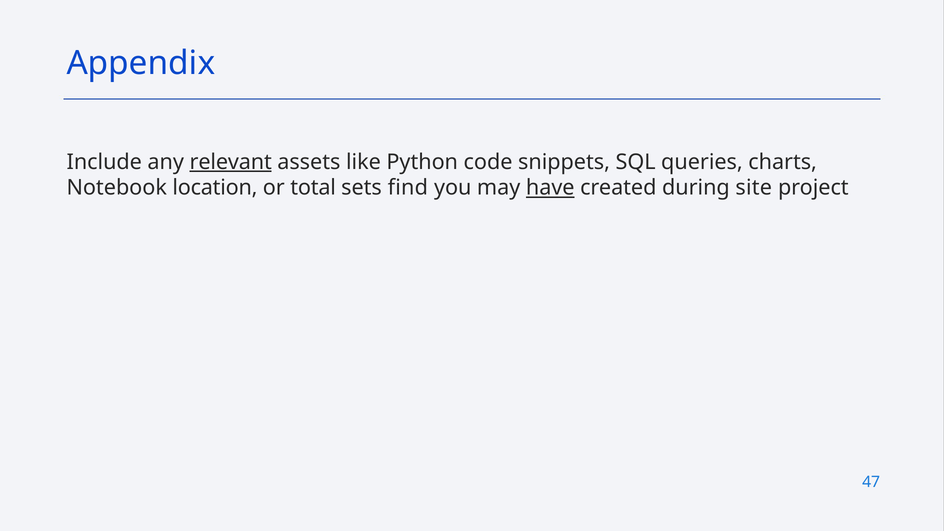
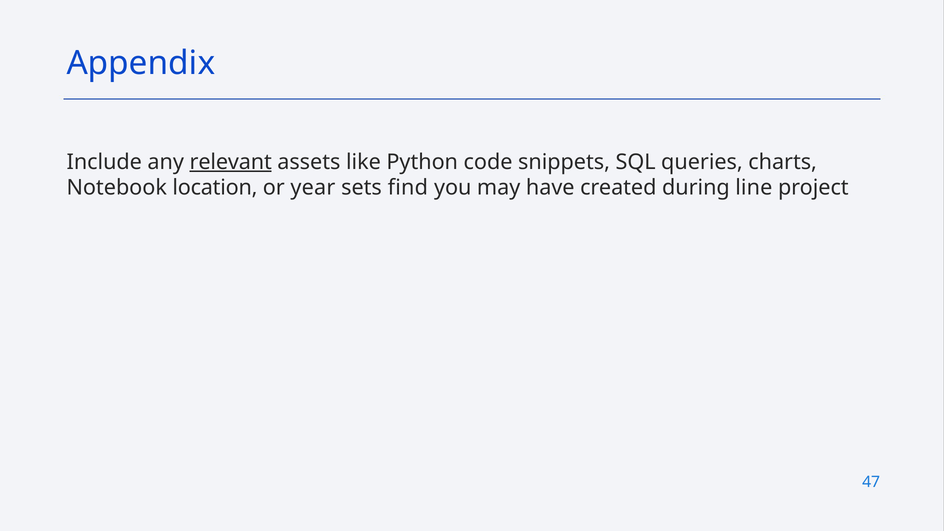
total: total -> year
have underline: present -> none
site: site -> line
